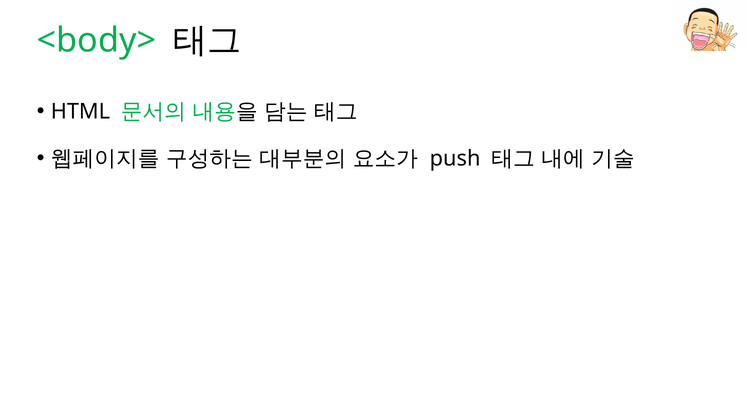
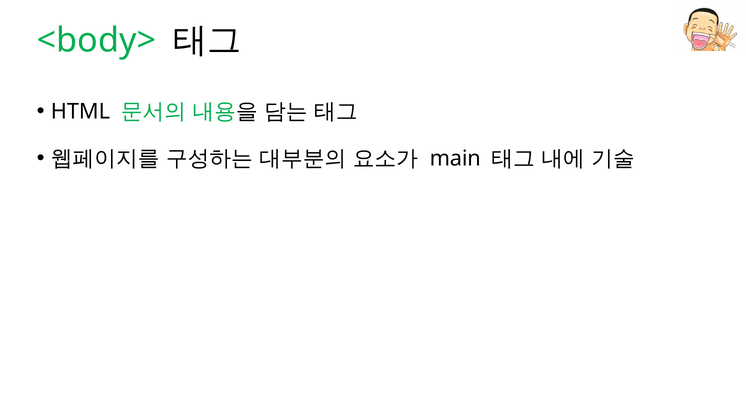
push: push -> main
